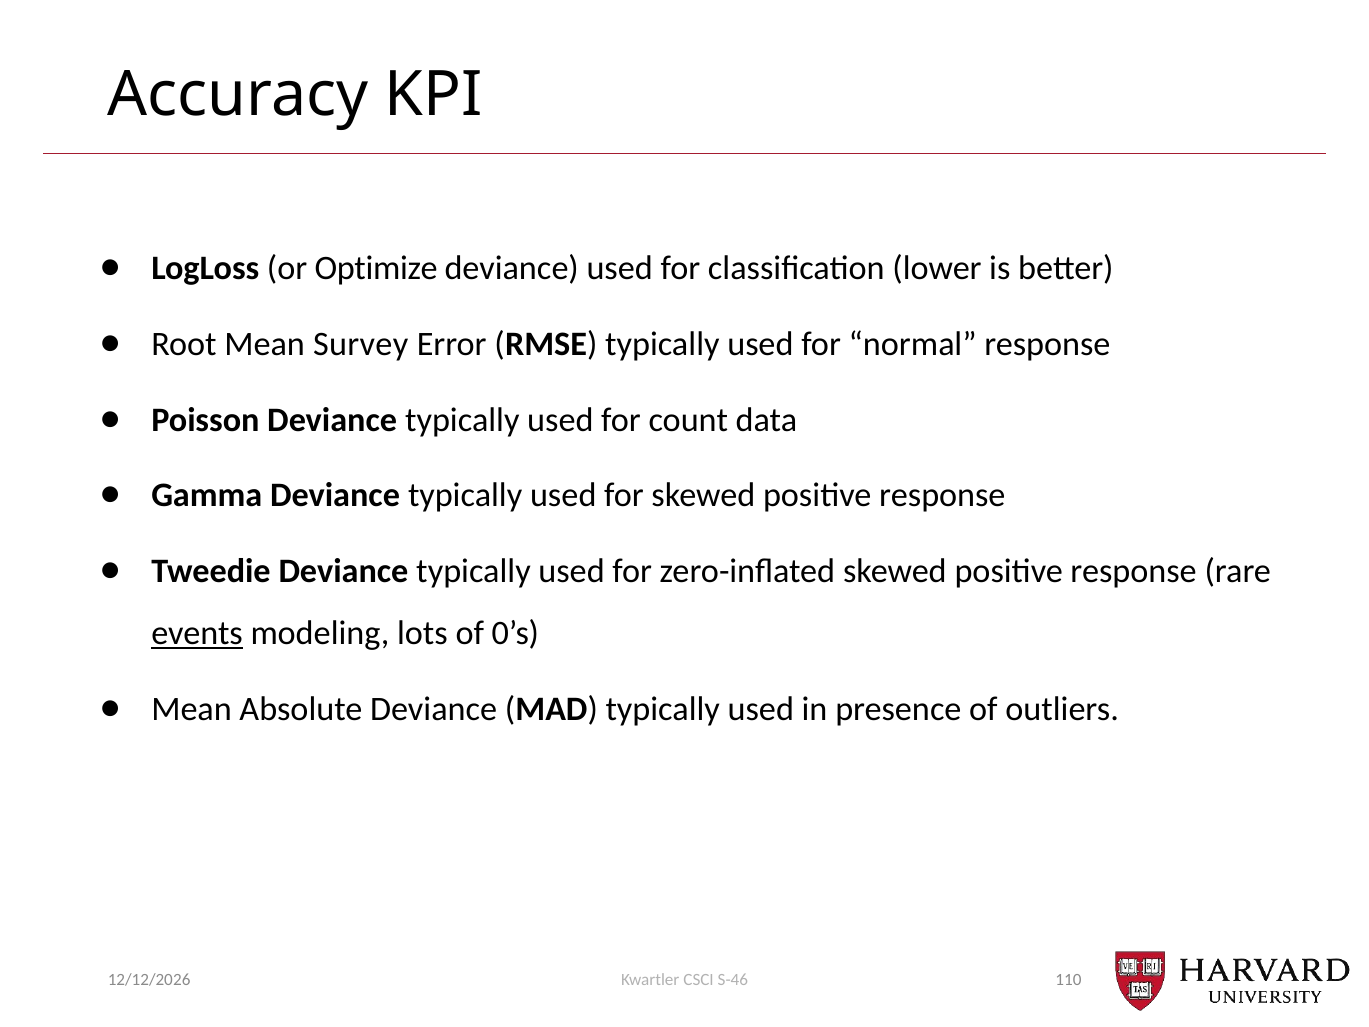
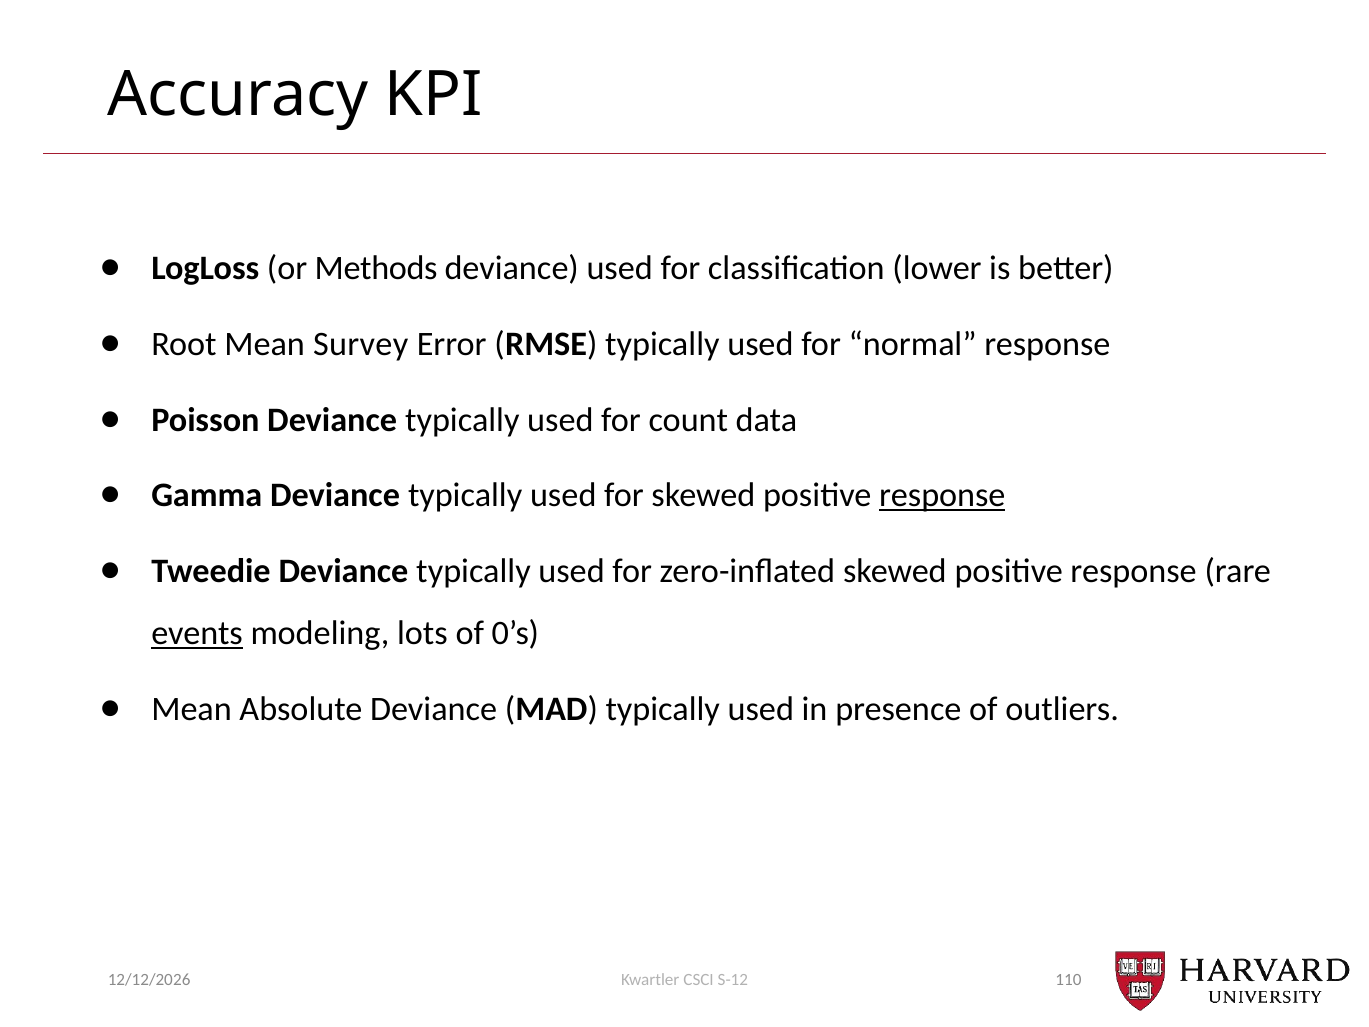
Optimize: Optimize -> Methods
response at (942, 496) underline: none -> present
S-46: S-46 -> S-12
